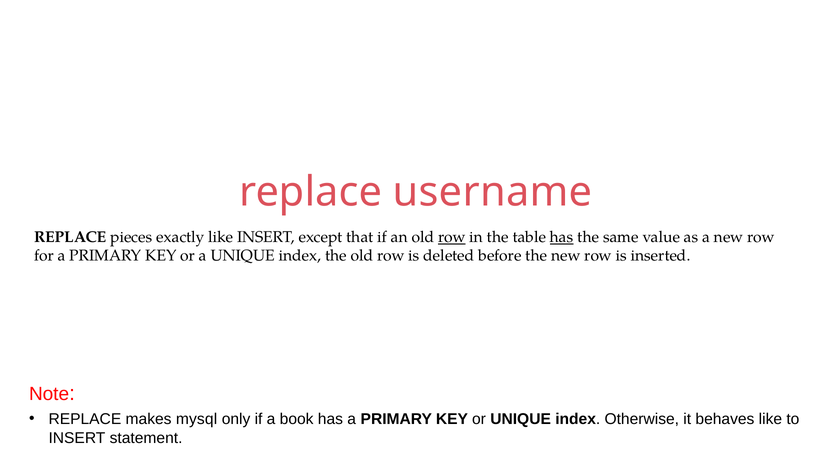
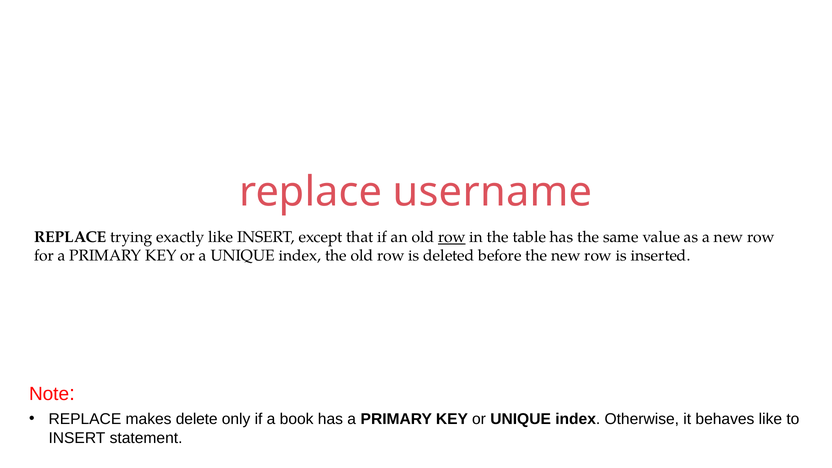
pieces: pieces -> trying
has at (562, 237) underline: present -> none
mysql: mysql -> delete
